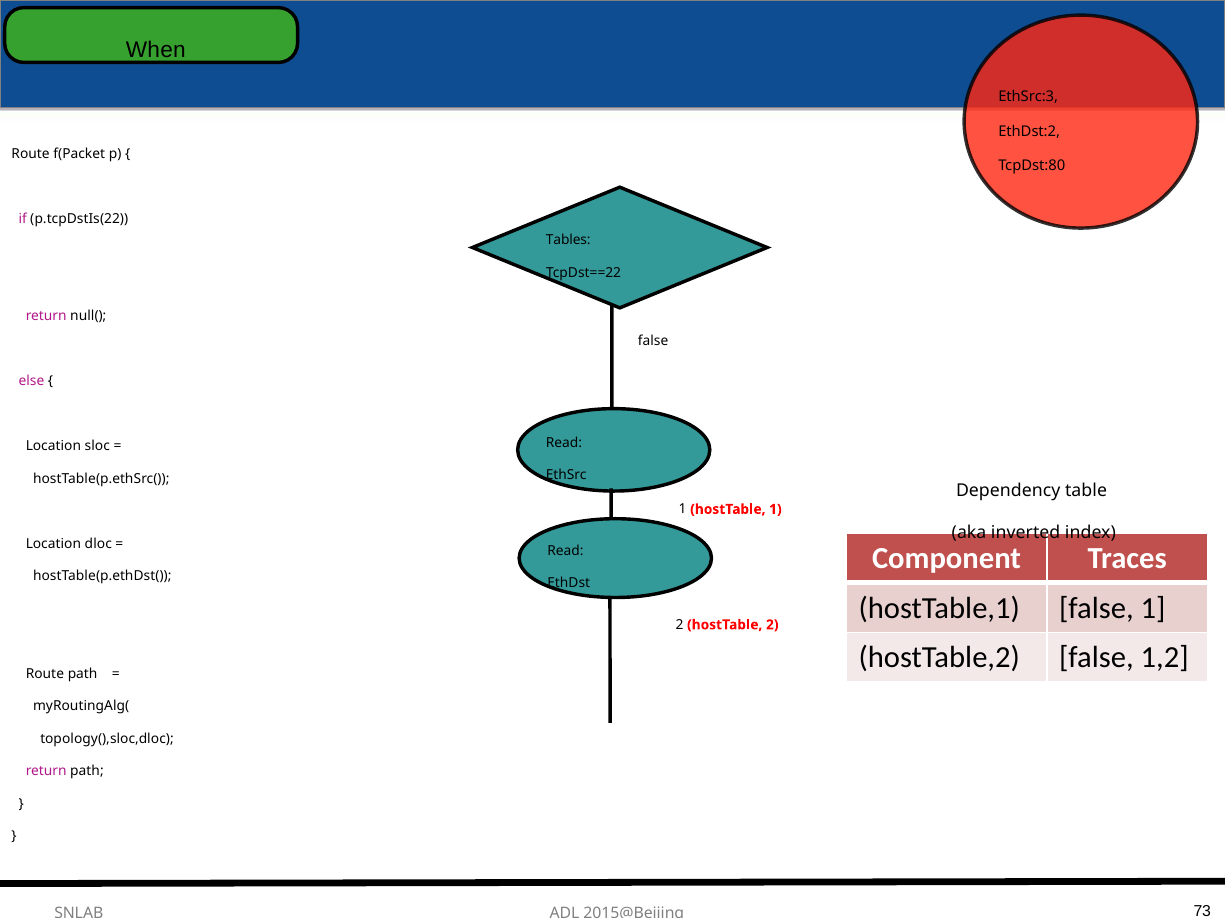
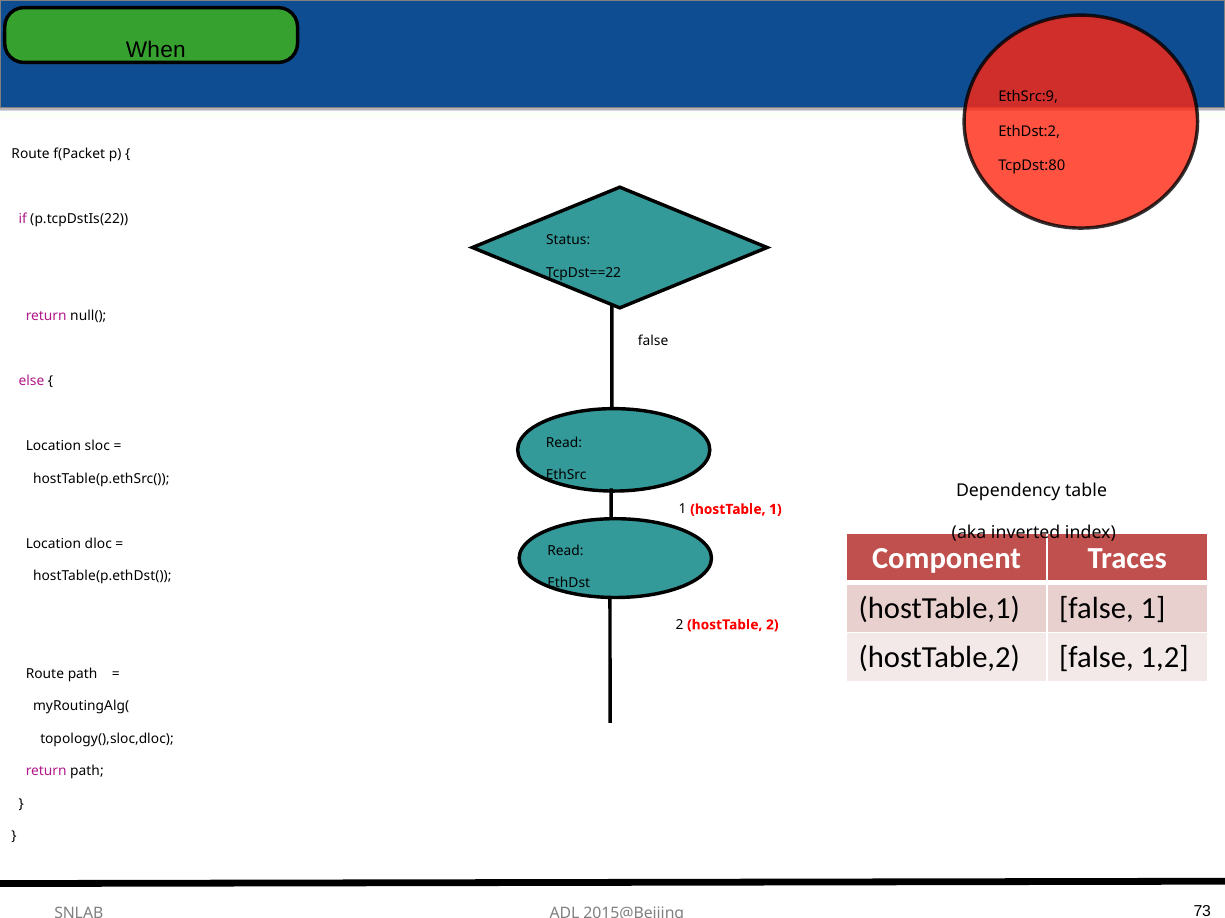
EthSrc:3: EthSrc:3 -> EthSrc:9
Tables: Tables -> Status
